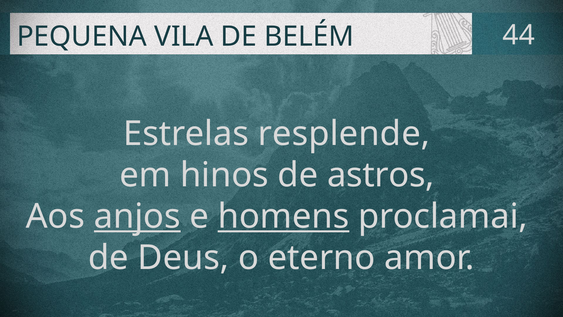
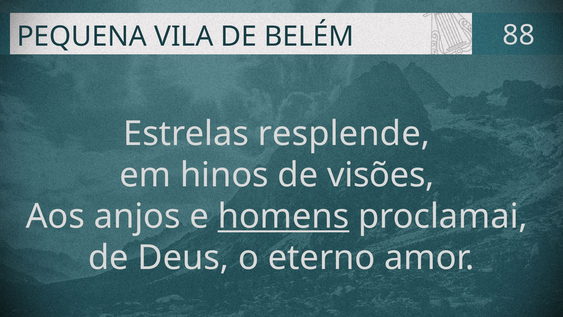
44: 44 -> 88
astros: astros -> visões
anjos underline: present -> none
